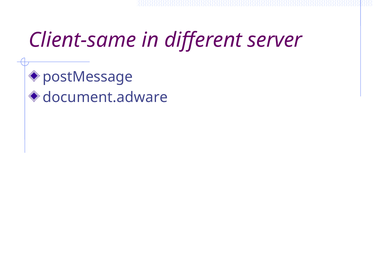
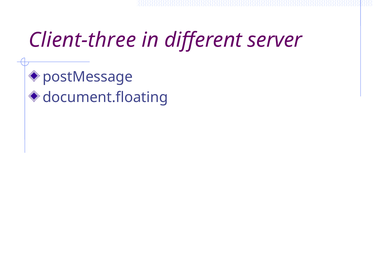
Client-same: Client-same -> Client-three
document.adware: document.adware -> document.floating
